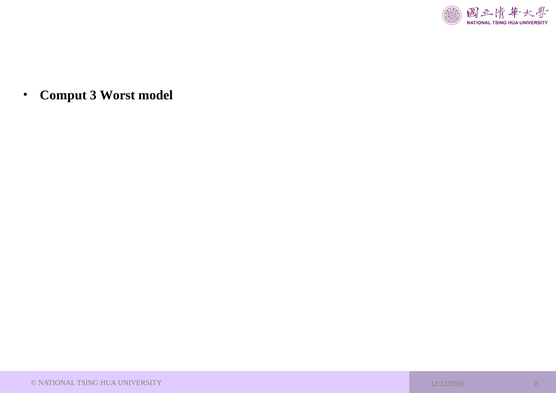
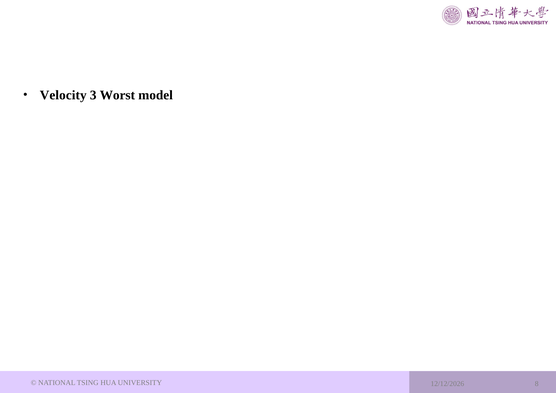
Comput: Comput -> Velocity
